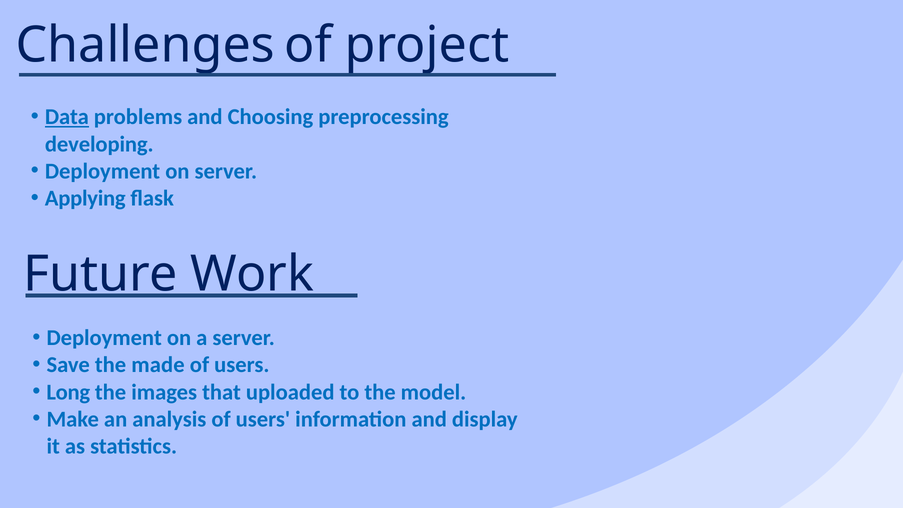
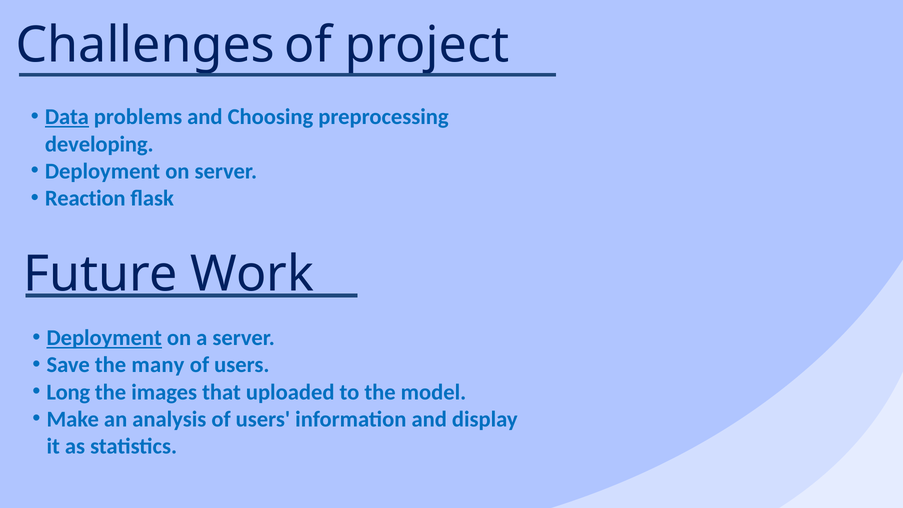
Applying: Applying -> Reaction
Deployment at (104, 338) underline: none -> present
made: made -> many
